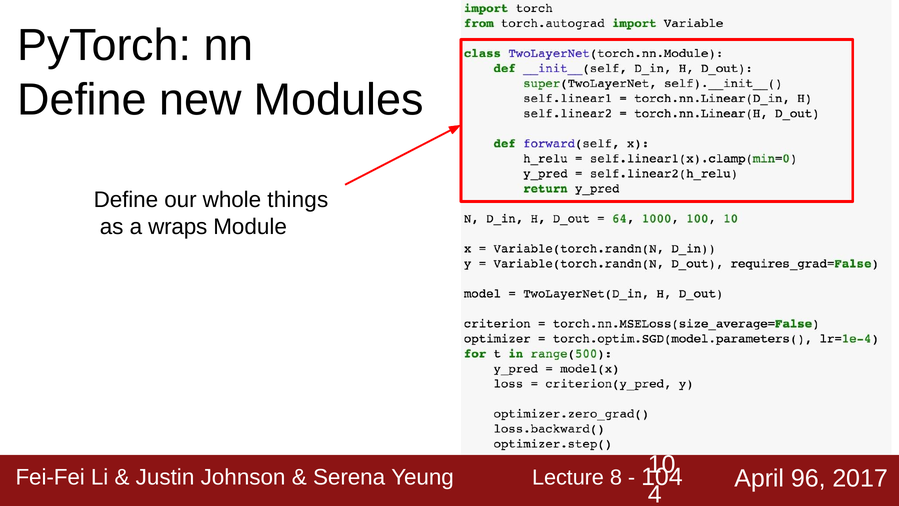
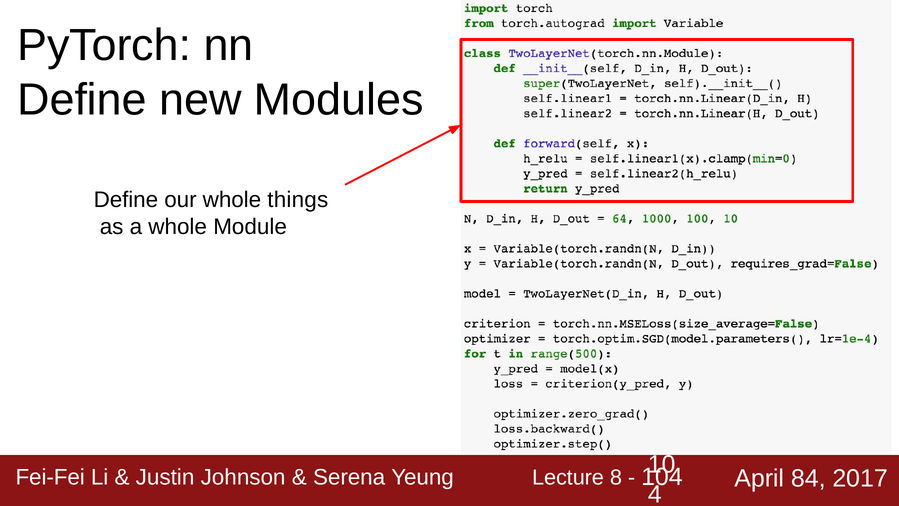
a wraps: wraps -> whole
96: 96 -> 84
